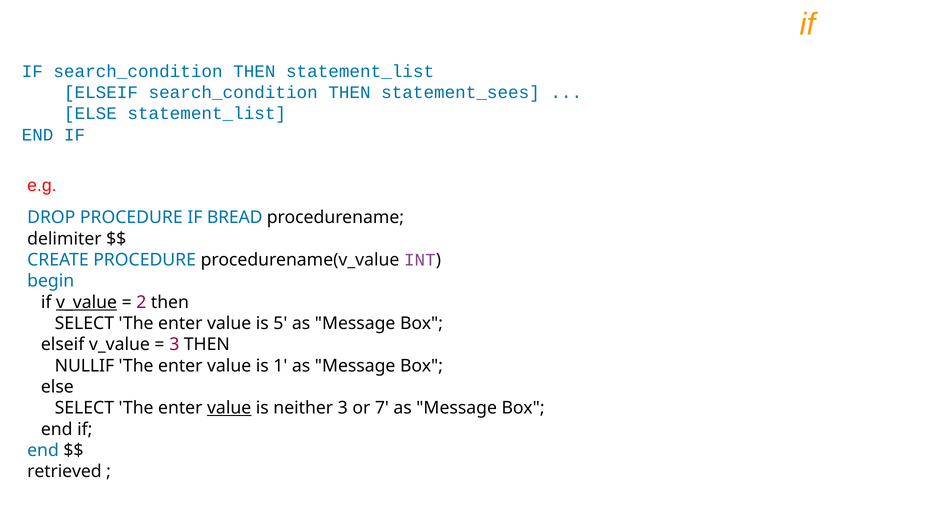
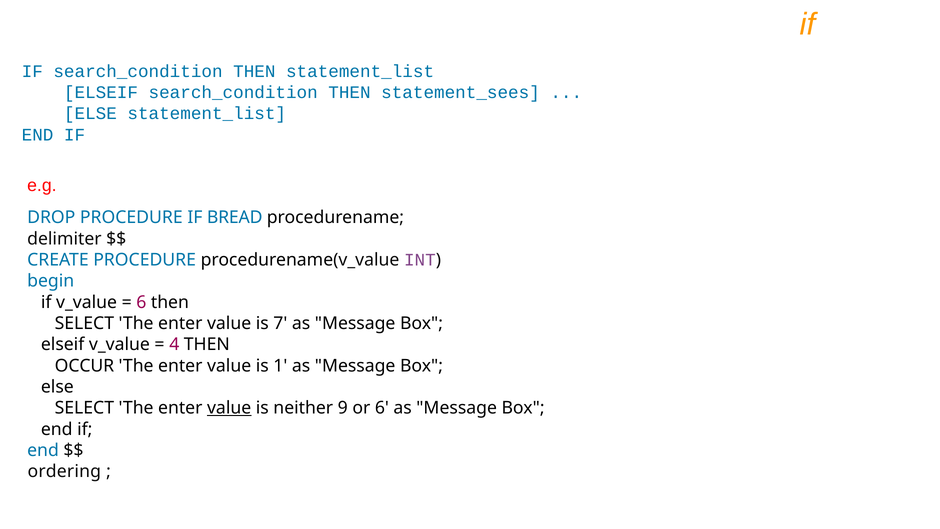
v_value at (87, 302) underline: present -> none
2 at (141, 302): 2 -> 6
5: 5 -> 7
3 at (174, 344): 3 -> 4
NULLIF: NULLIF -> OCCUR
neither 3: 3 -> 9
or 7: 7 -> 6
retrieved: retrieved -> ordering
